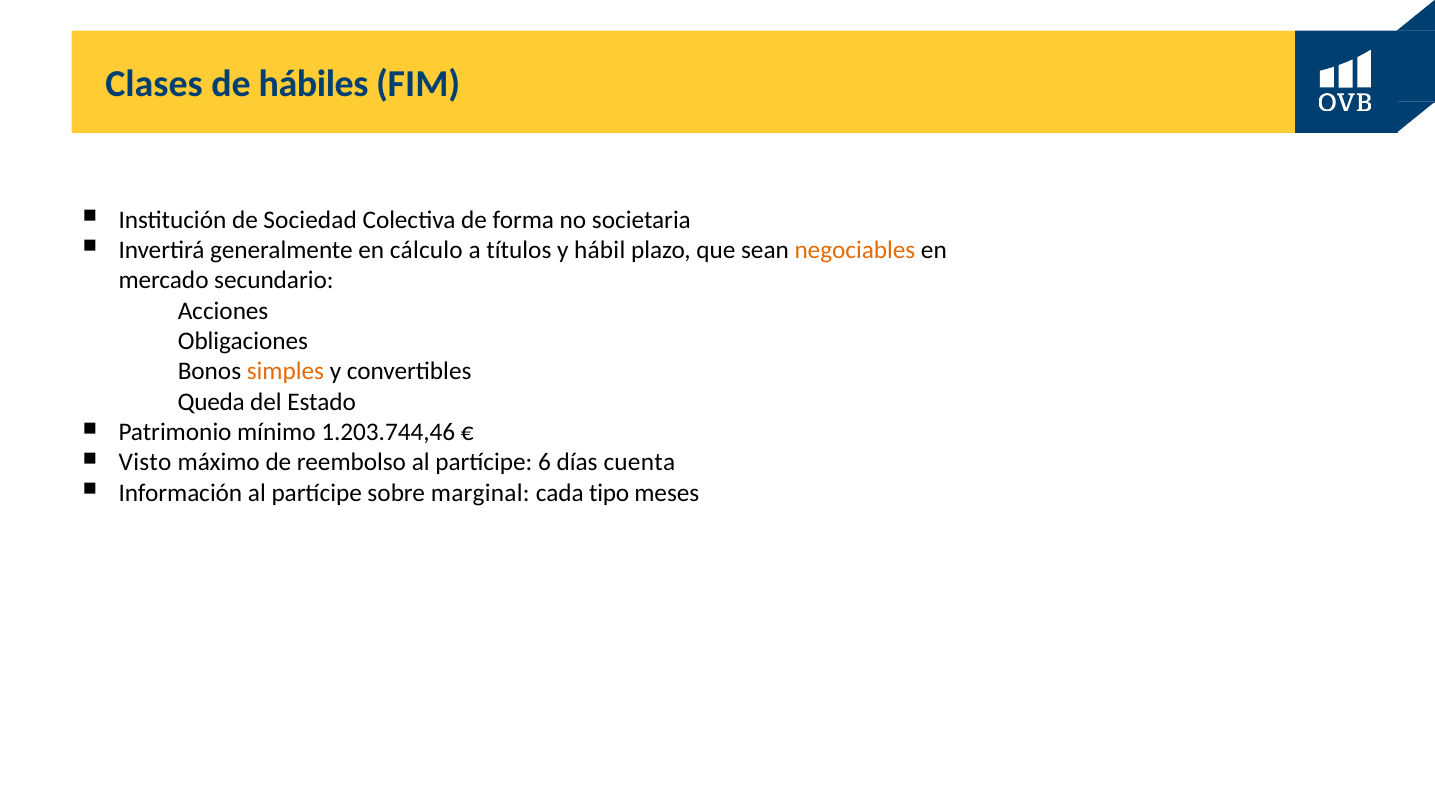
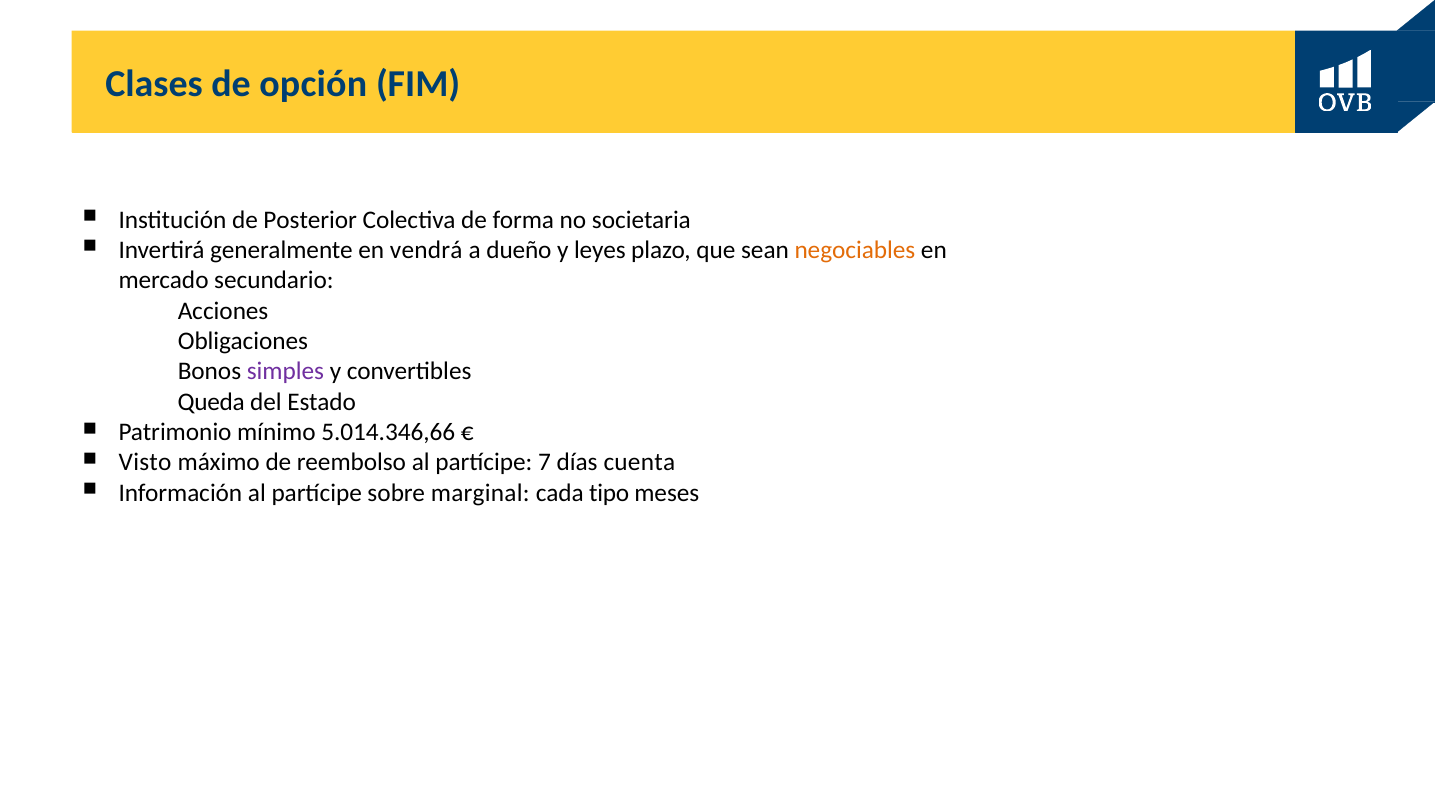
hábiles: hábiles -> opción
Sociedad: Sociedad -> Posterior
cálculo: cálculo -> vendrá
títulos: títulos -> dueño
hábil: hábil -> leyes
simples colour: orange -> purple
1.203.744,46: 1.203.744,46 -> 5.014.346,66
6: 6 -> 7
